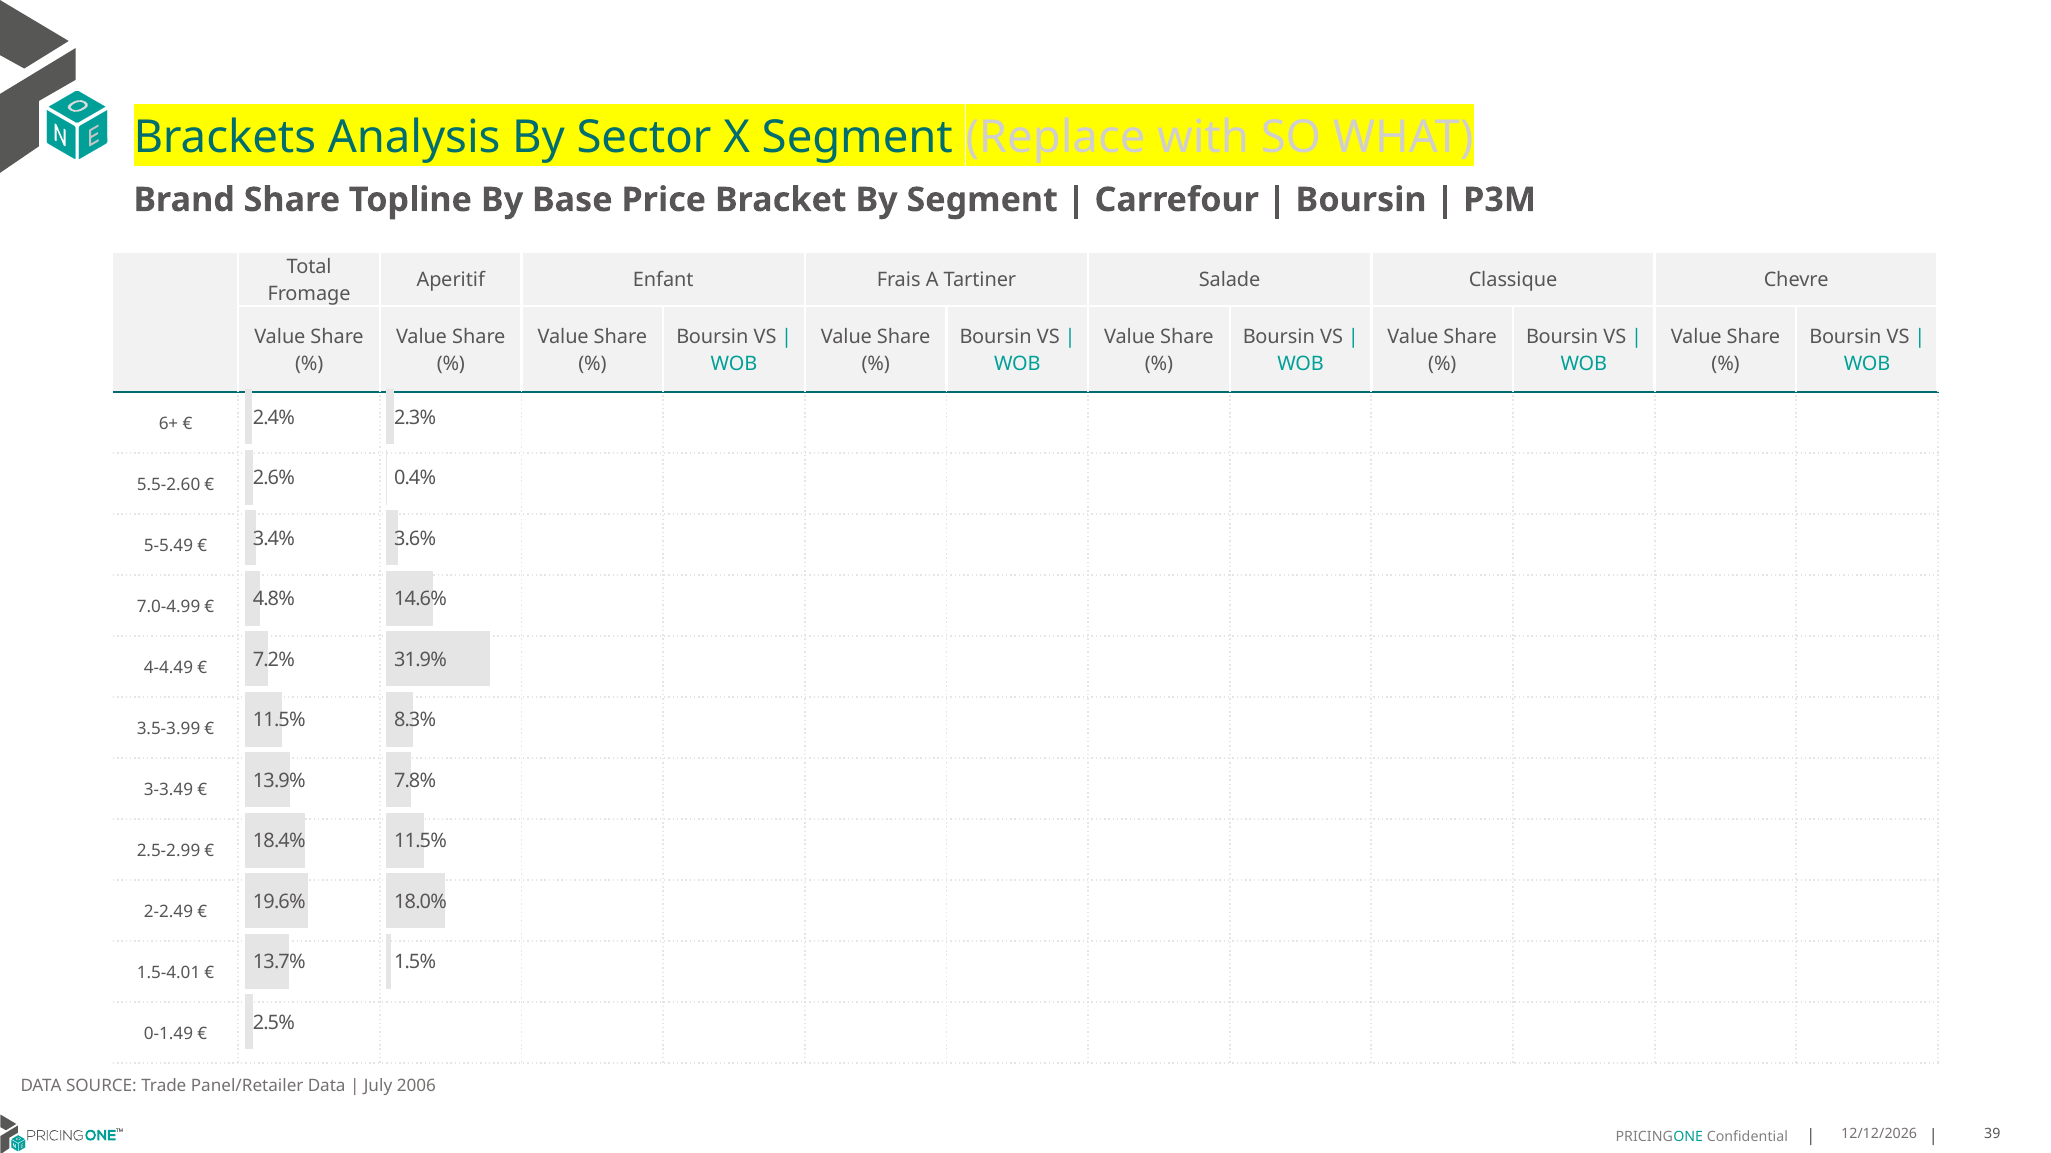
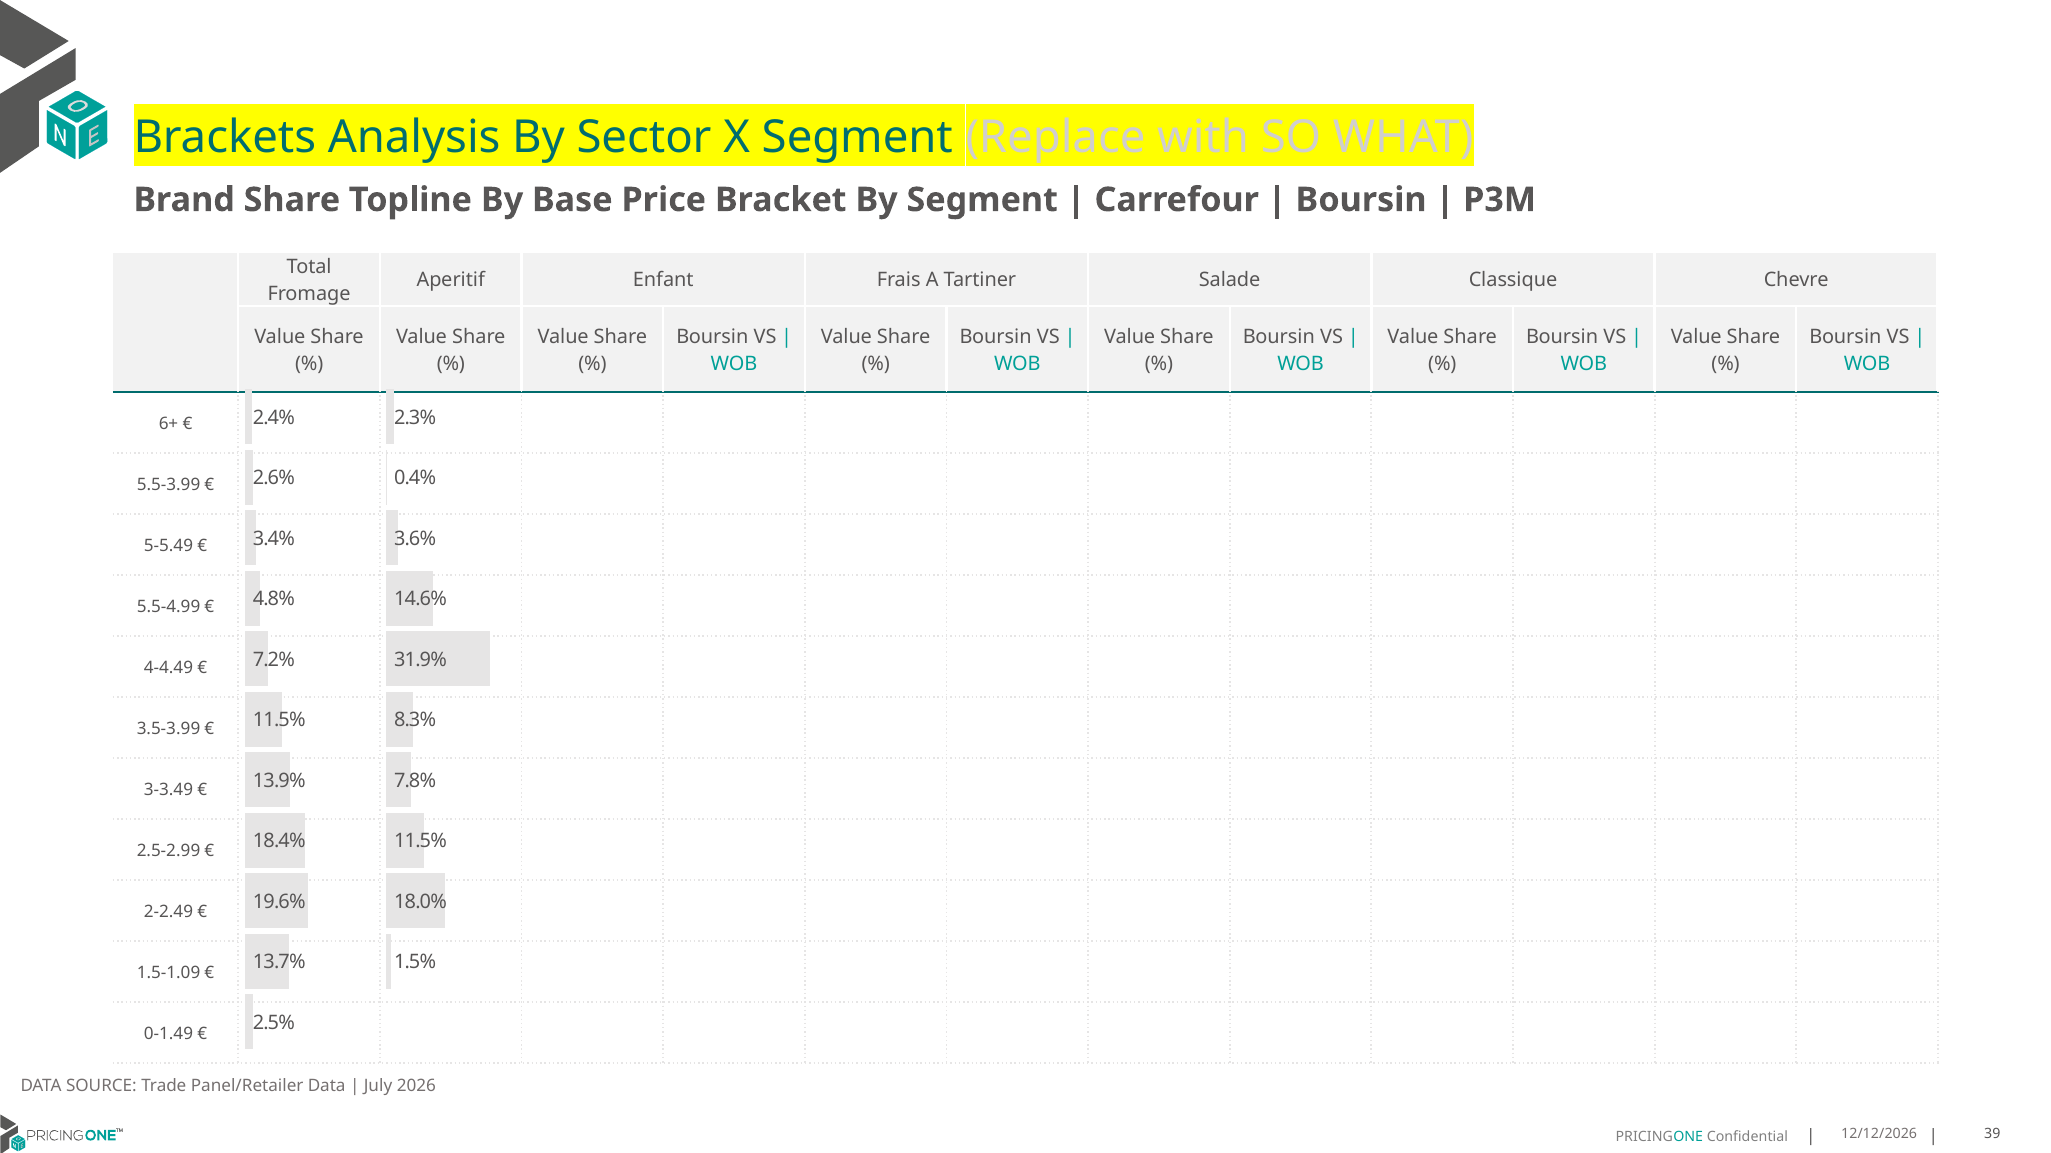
5.5-2.60: 5.5-2.60 -> 5.5-3.99
7.0-4.99: 7.0-4.99 -> 5.5-4.99
1.5-4.01: 1.5-4.01 -> 1.5-1.09
2006: 2006 -> 2026
